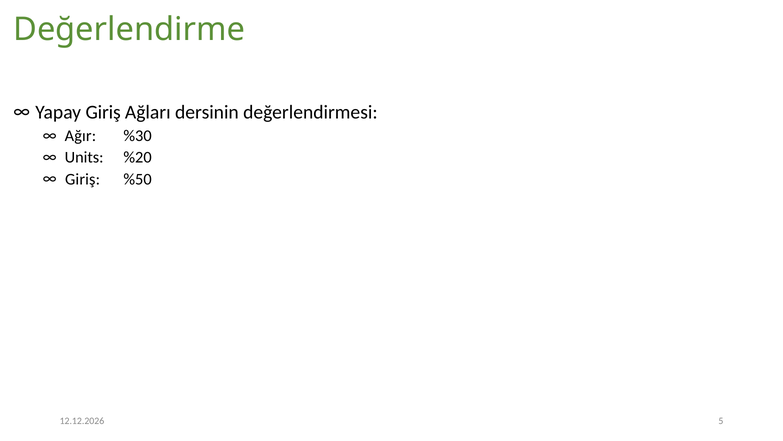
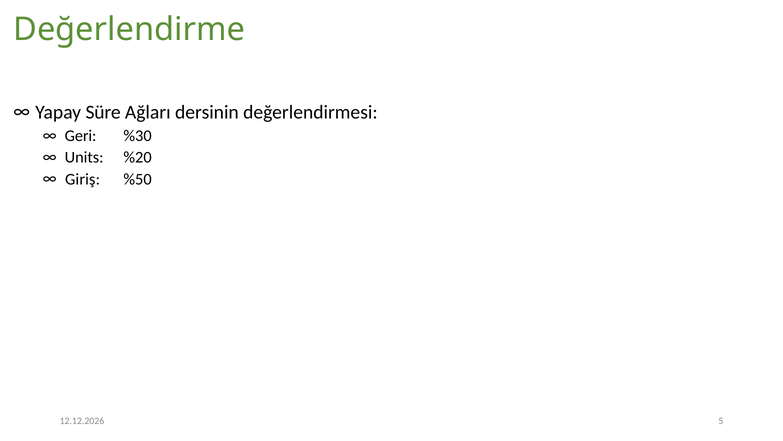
Yapay Giriş: Giriş -> Süre
Ağır: Ağır -> Geri
